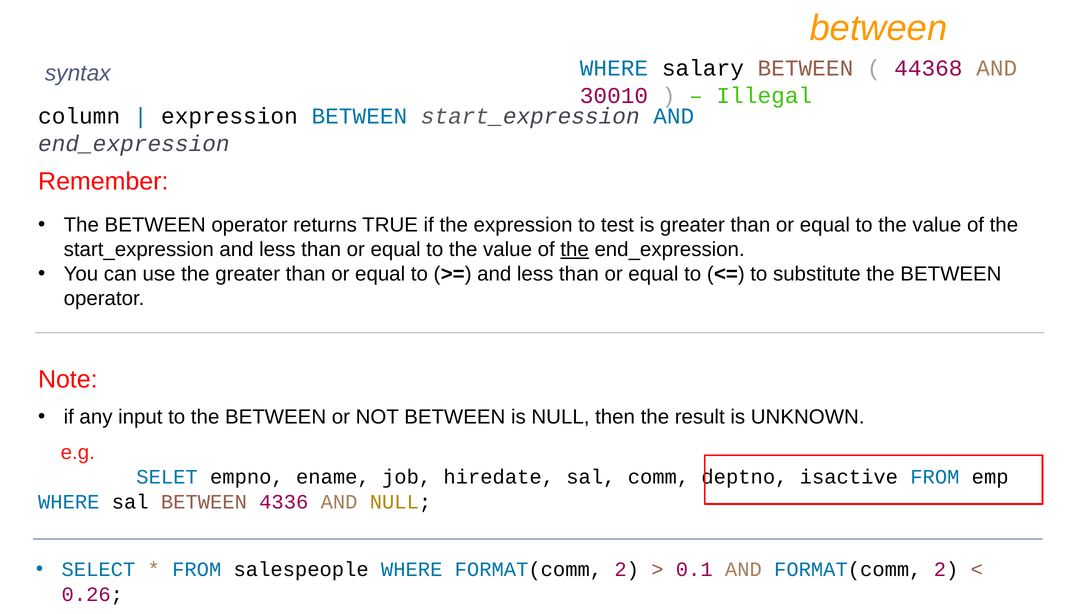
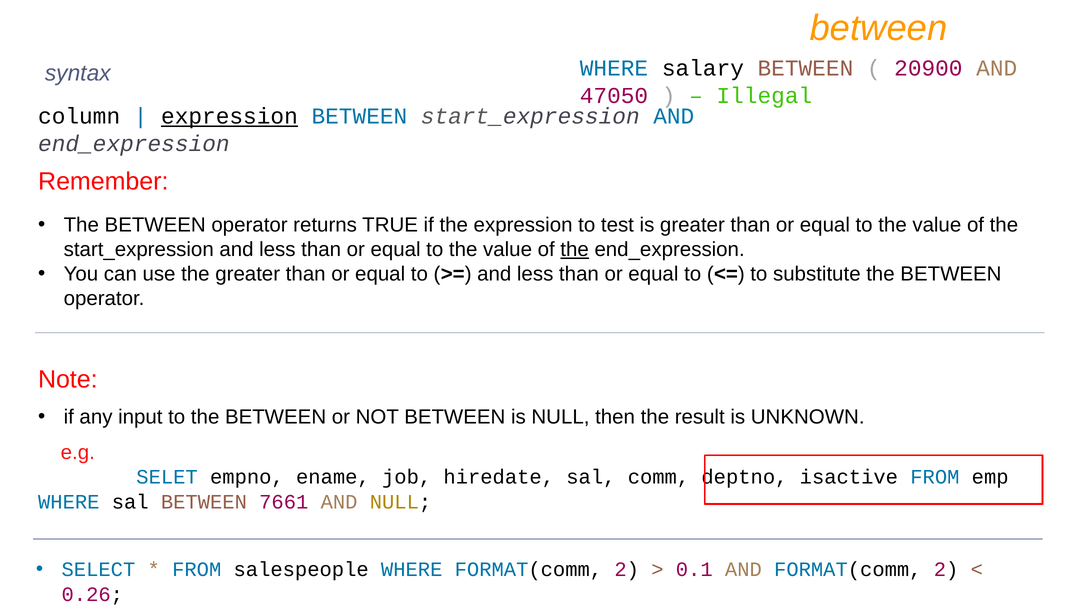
44368: 44368 -> 20900
30010: 30010 -> 47050
expression at (229, 116) underline: none -> present
4336: 4336 -> 7661
